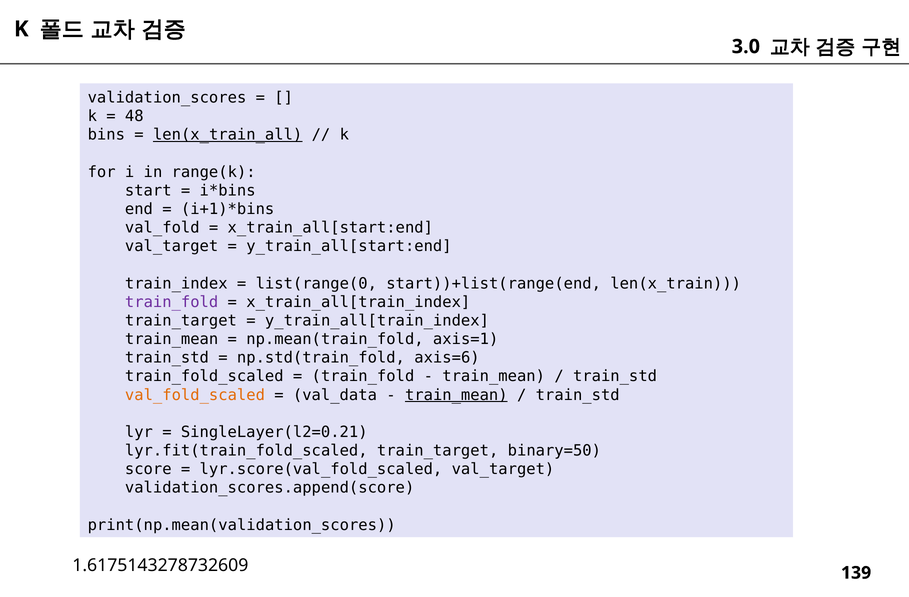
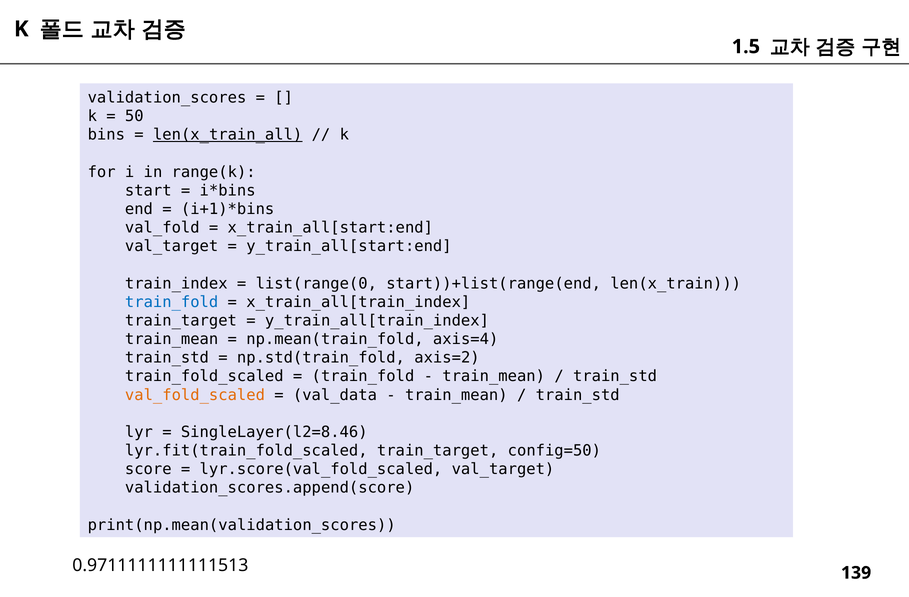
3.0: 3.0 -> 1.5
48: 48 -> 50
train_fold at (172, 302) colour: purple -> blue
axis=1: axis=1 -> axis=4
axis=6: axis=6 -> axis=2
train_mean at (456, 395) underline: present -> none
SingleLayer(l2=0.21: SingleLayer(l2=0.21 -> SingleLayer(l2=8.46
binary=50: binary=50 -> config=50
1.6175143278732609: 1.6175143278732609 -> 0.9711111111111513
